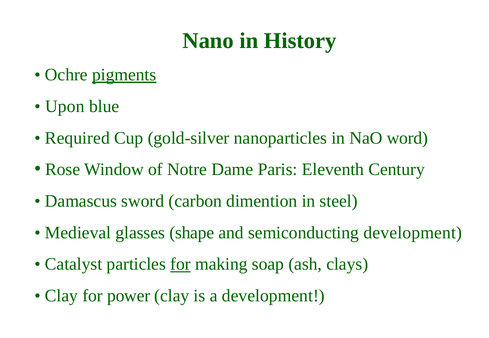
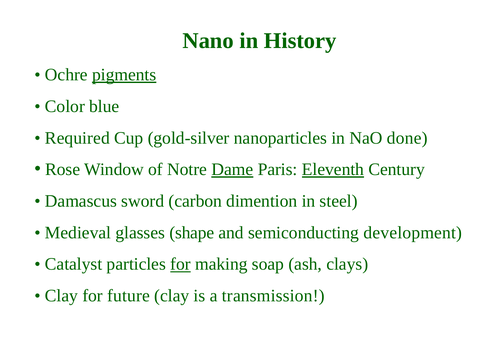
Upon: Upon -> Color
word: word -> done
Dame underline: none -> present
Eleventh underline: none -> present
power: power -> future
a development: development -> transmission
